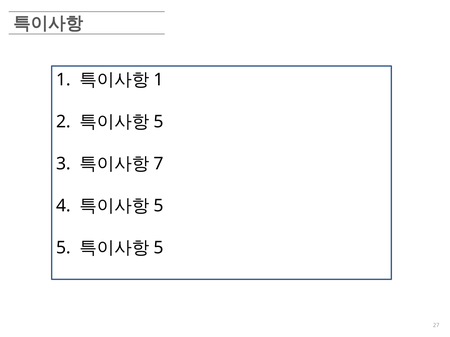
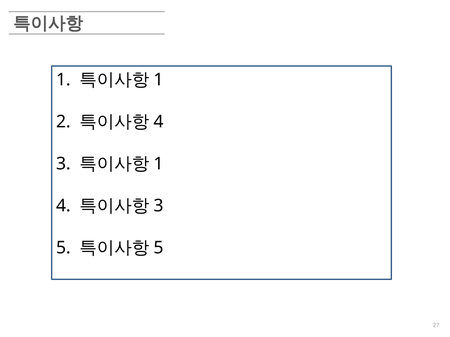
5 at (159, 122): 5 -> 4
7 at (159, 164): 7 -> 1
5 at (159, 206): 5 -> 3
